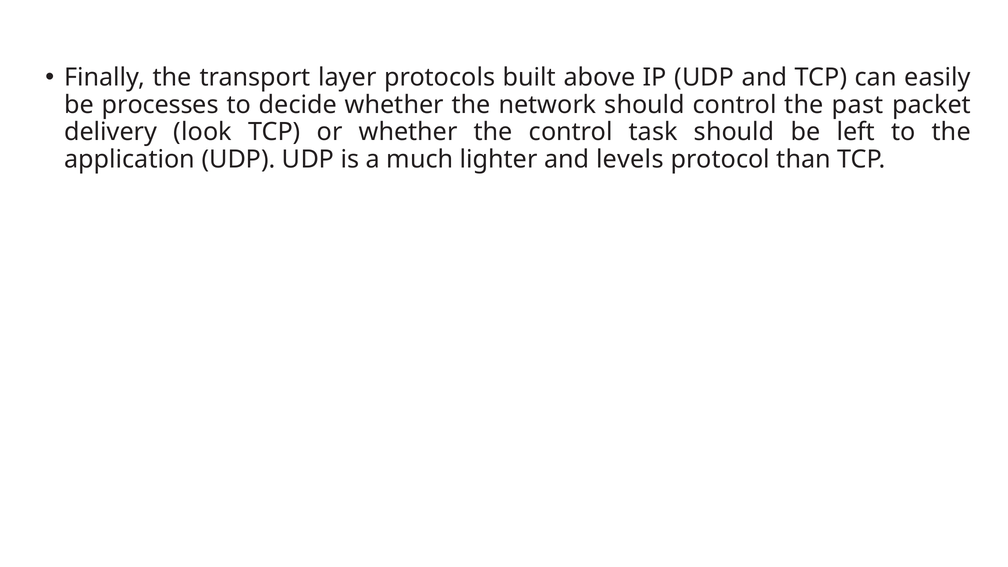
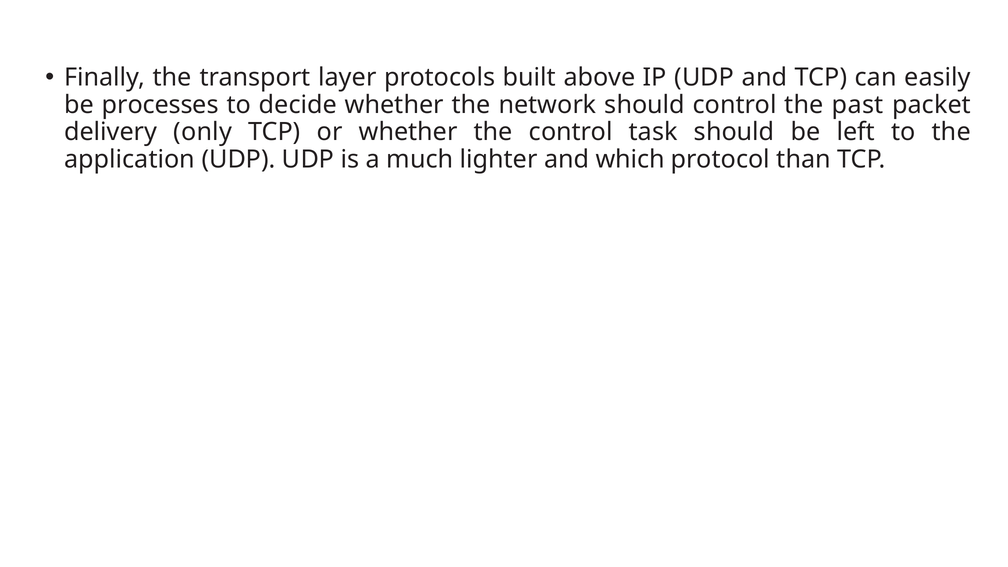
look: look -> only
levels: levels -> which
